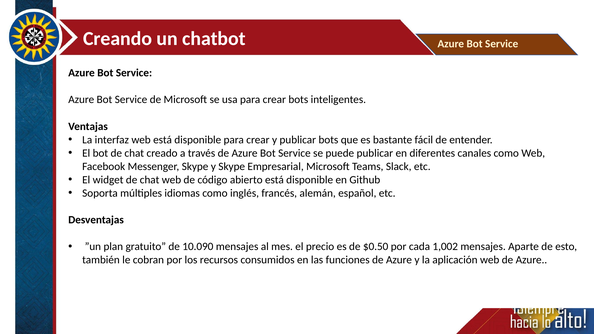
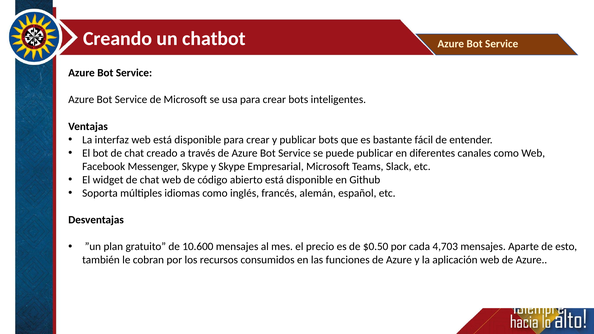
10.090: 10.090 -> 10.600
1,002: 1,002 -> 4,703
